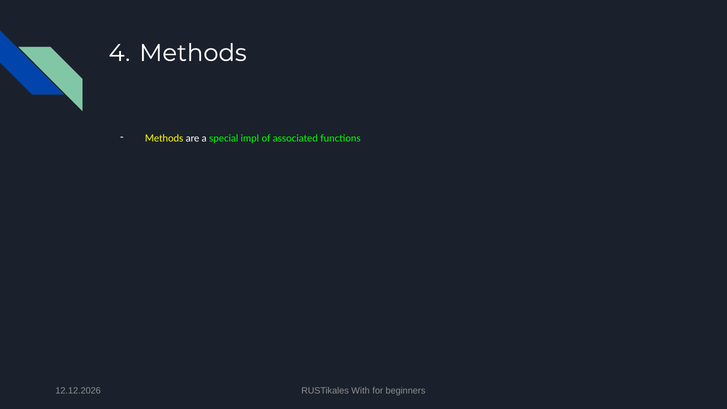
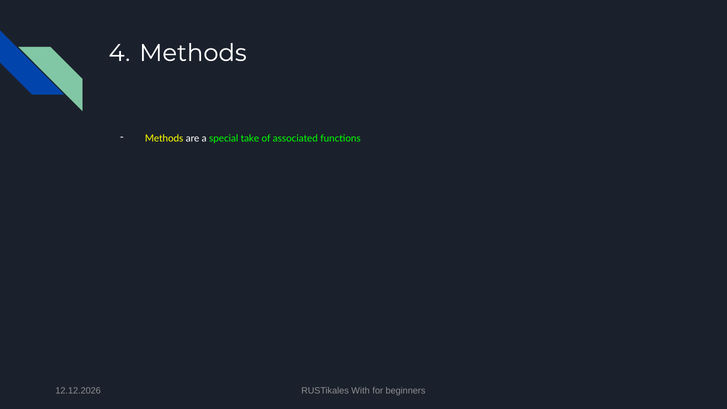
impl: impl -> take
